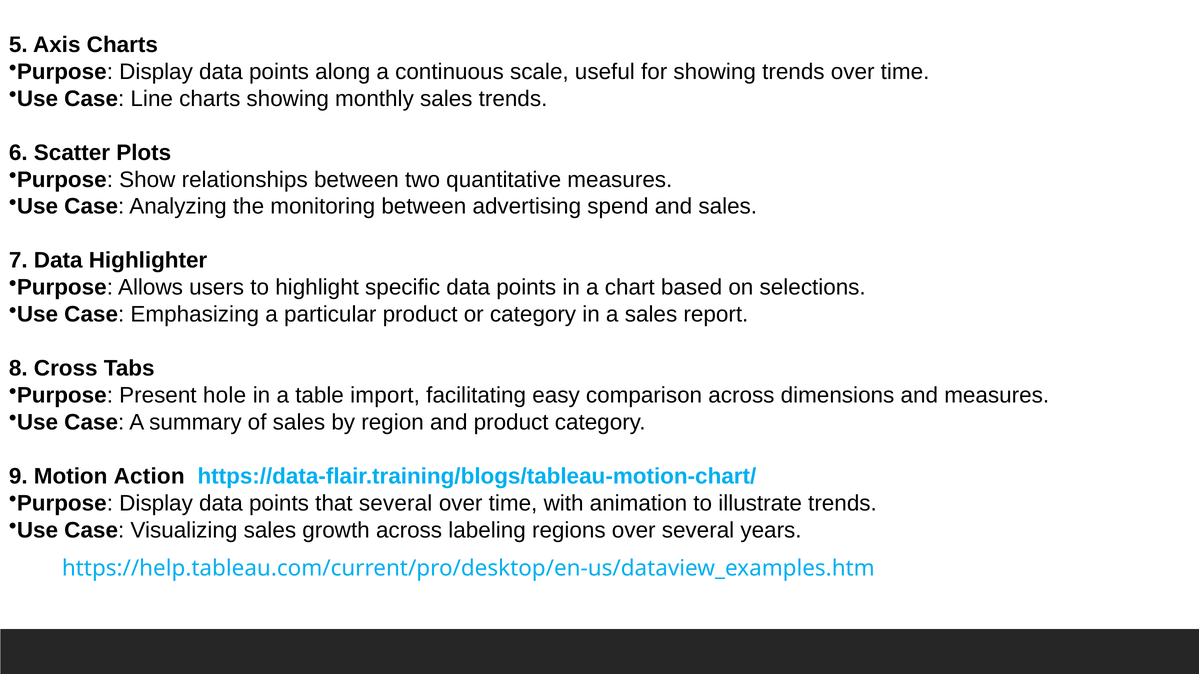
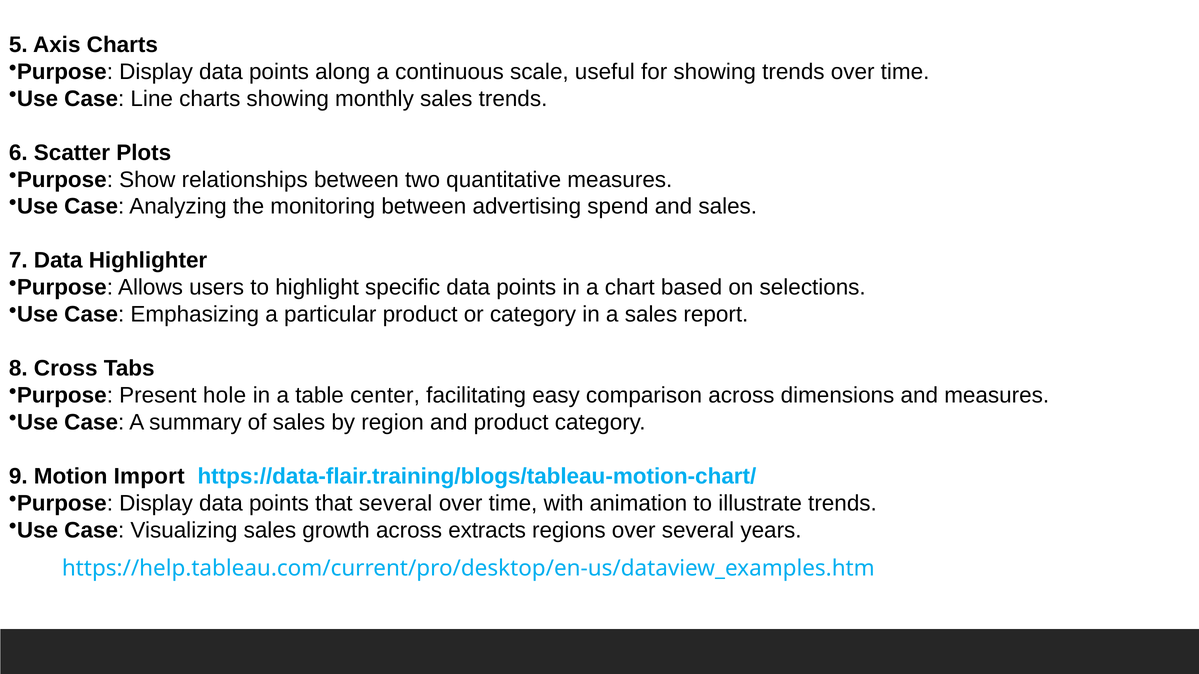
import: import -> center
Action: Action -> Import
labeling: labeling -> extracts
